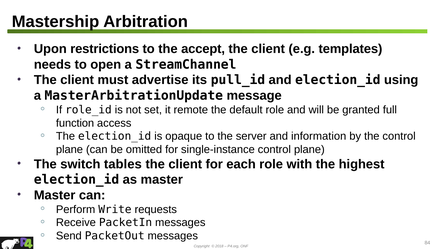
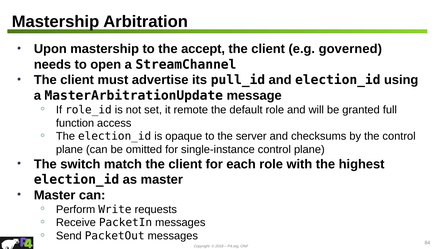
Upon restrictions: restrictions -> mastership
templates: templates -> governed
information: information -> checksums
tables: tables -> match
